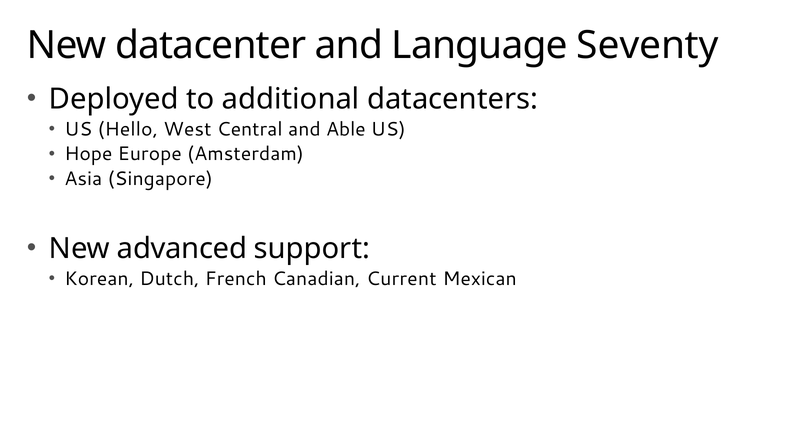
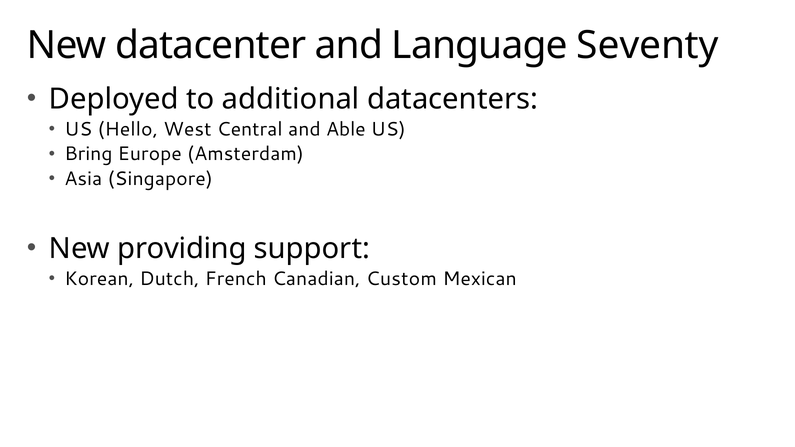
Hope: Hope -> Bring
advanced: advanced -> providing
Current: Current -> Custom
